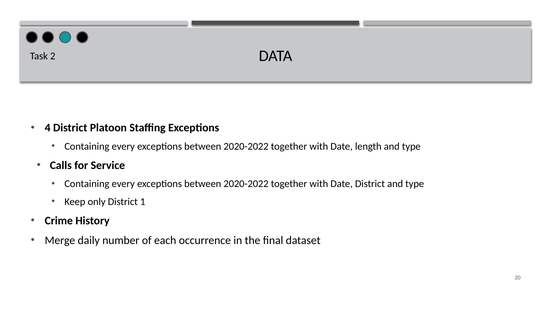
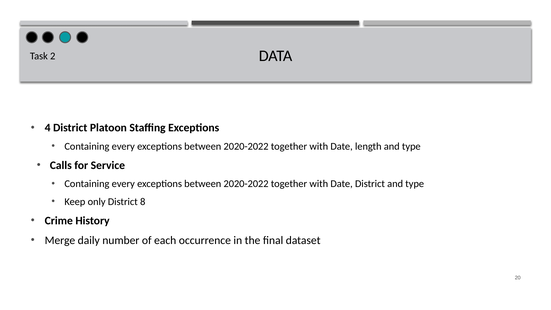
1: 1 -> 8
